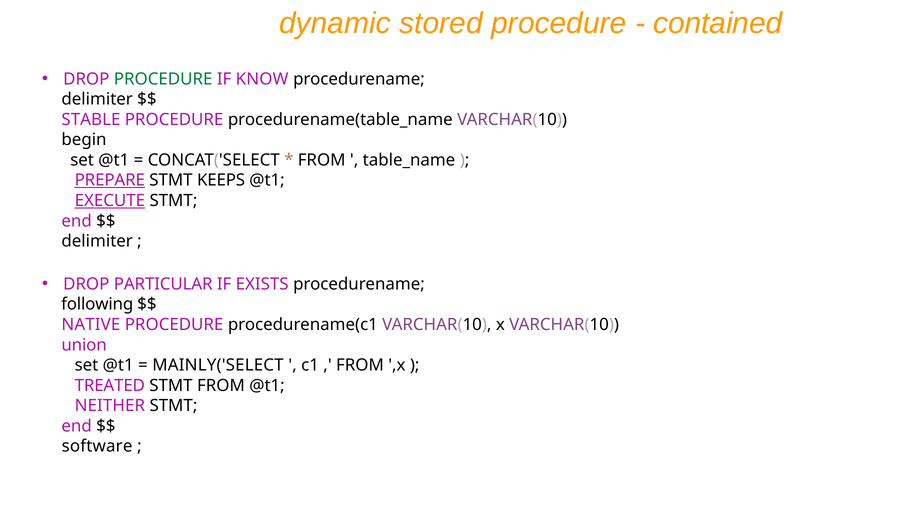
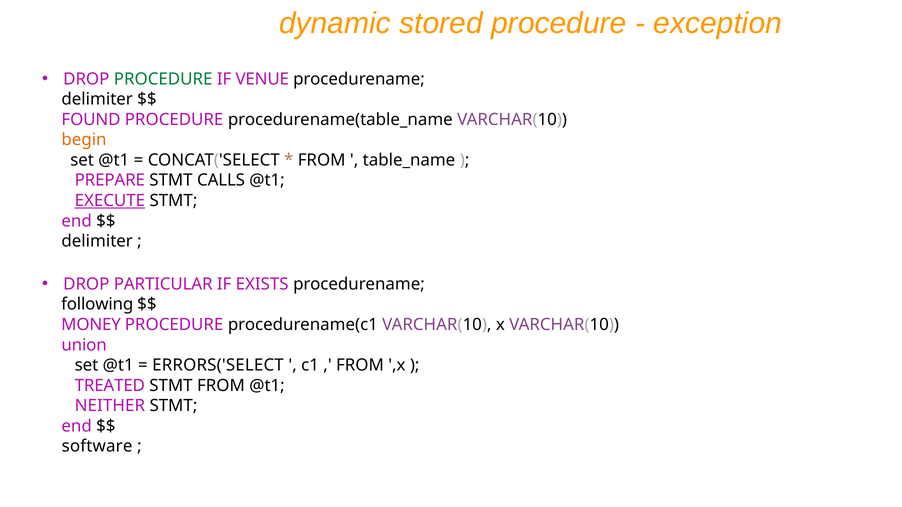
contained: contained -> exception
KNOW: KNOW -> VENUE
STABLE: STABLE -> FOUND
begin colour: black -> orange
PREPARE underline: present -> none
KEEPS: KEEPS -> CALLS
NATIVE: NATIVE -> MONEY
MAINLY('SELECT: MAINLY('SELECT -> ERRORS('SELECT
